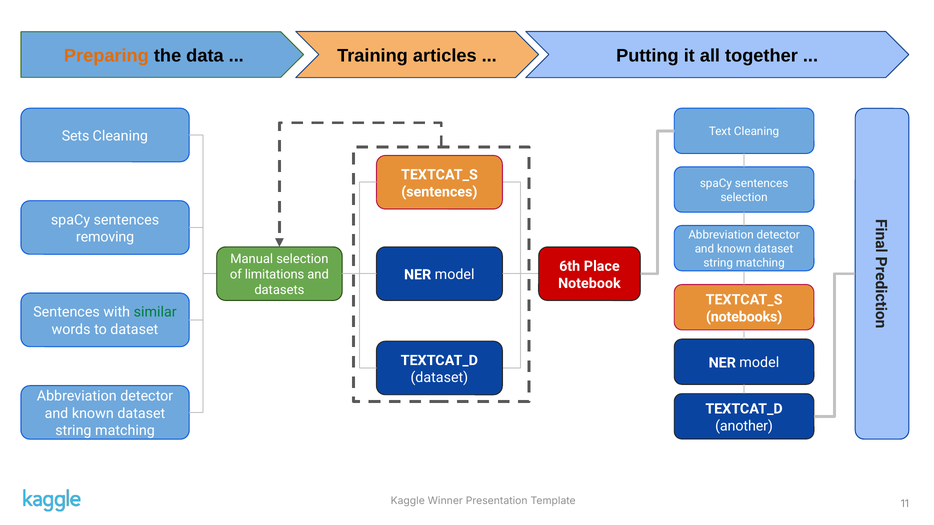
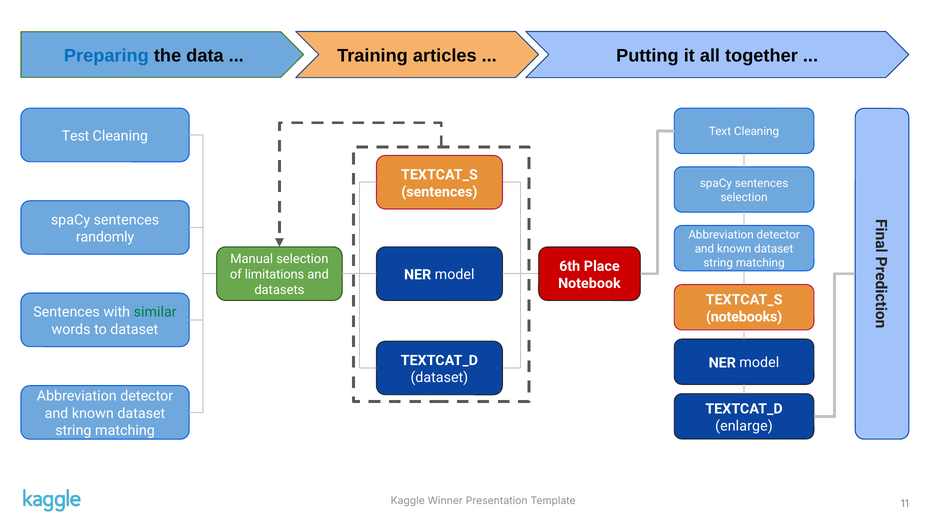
Preparing colour: orange -> blue
Sets: Sets -> Test
removing: removing -> randomly
another: another -> enlarge
